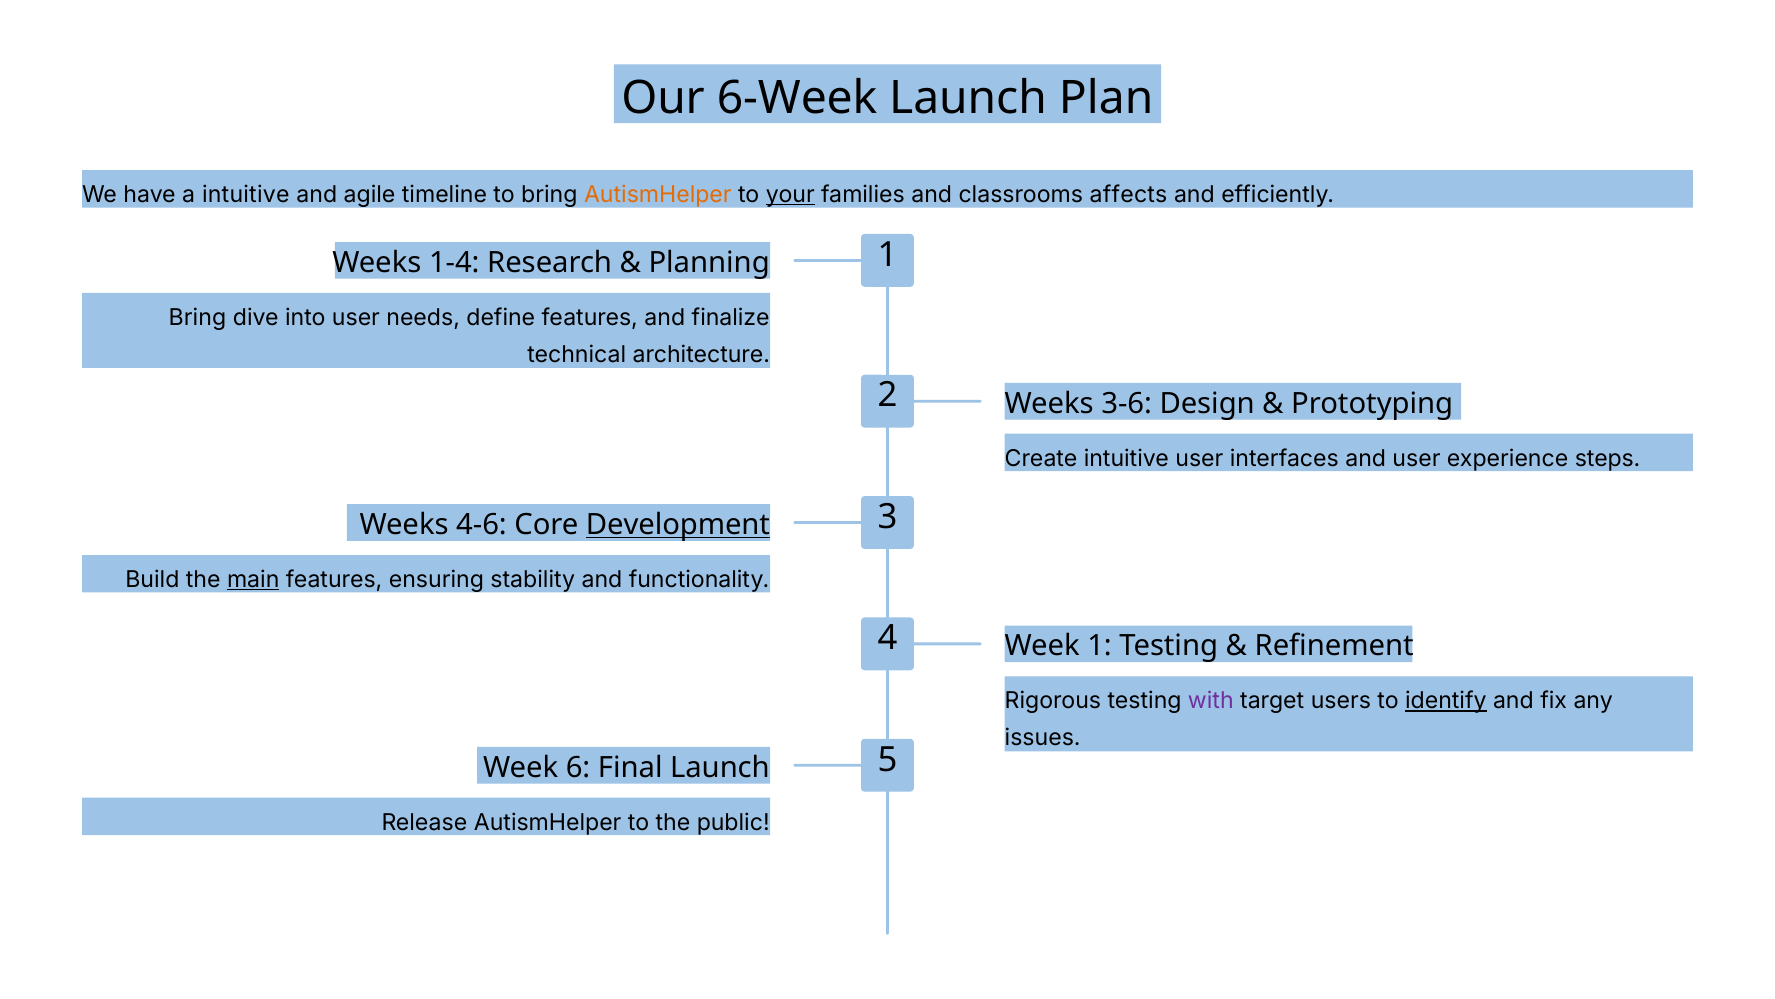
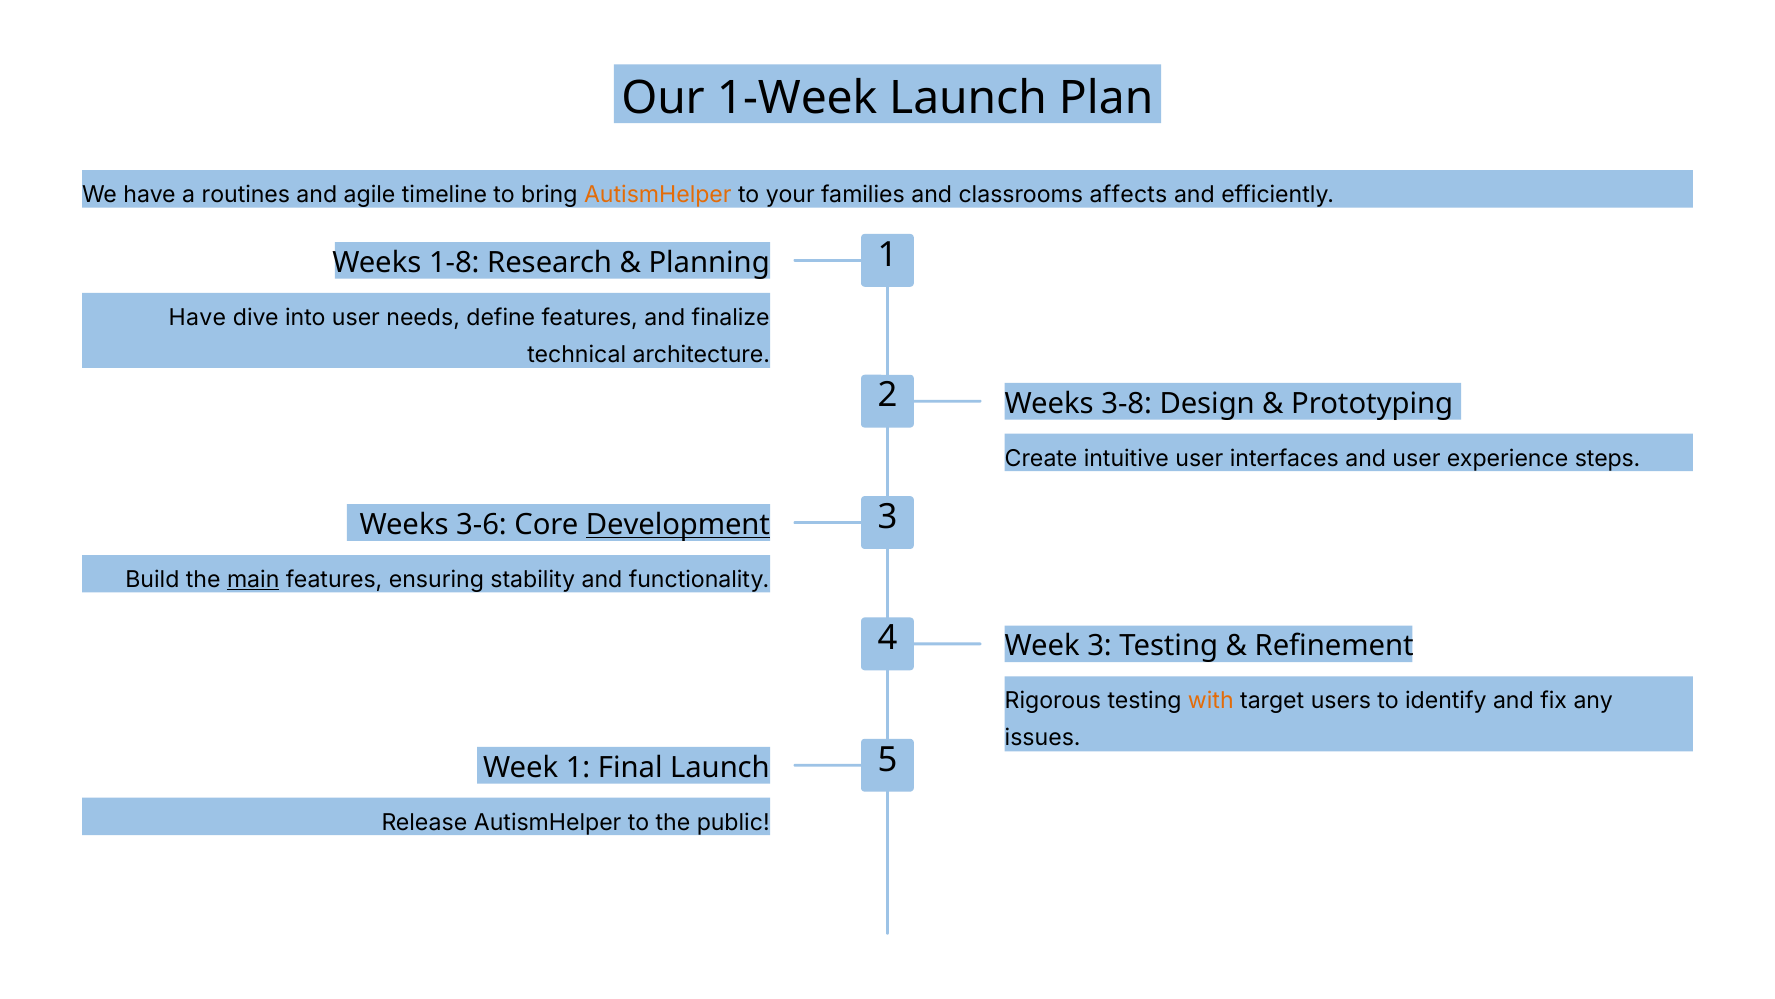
6-Week: 6-Week -> 1-Week
a intuitive: intuitive -> routines
your underline: present -> none
1-4: 1-4 -> 1-8
Bring at (197, 317): Bring -> Have
3-6: 3-6 -> 3-8
4-6: 4-6 -> 3-6
Week 1: 1 -> 3
with colour: purple -> orange
identify underline: present -> none
Week 6: 6 -> 1
